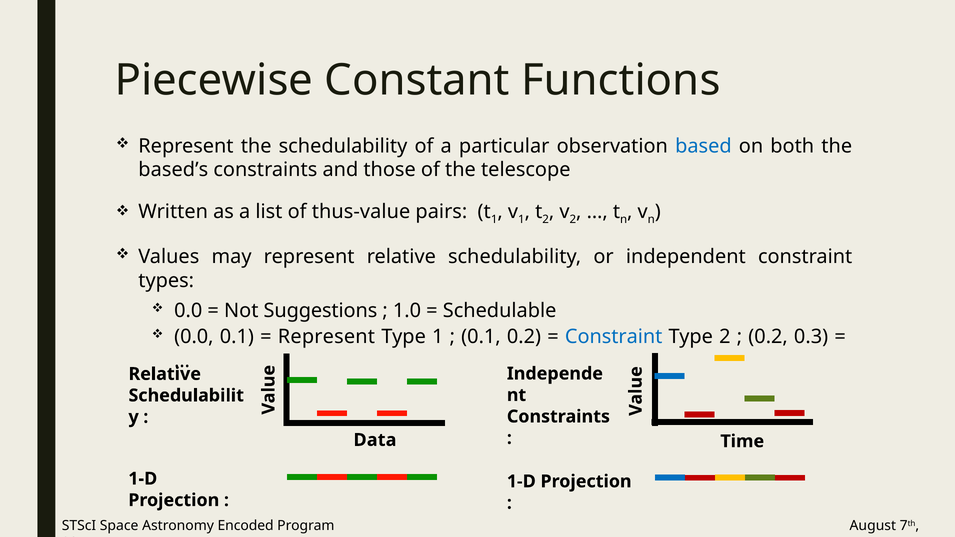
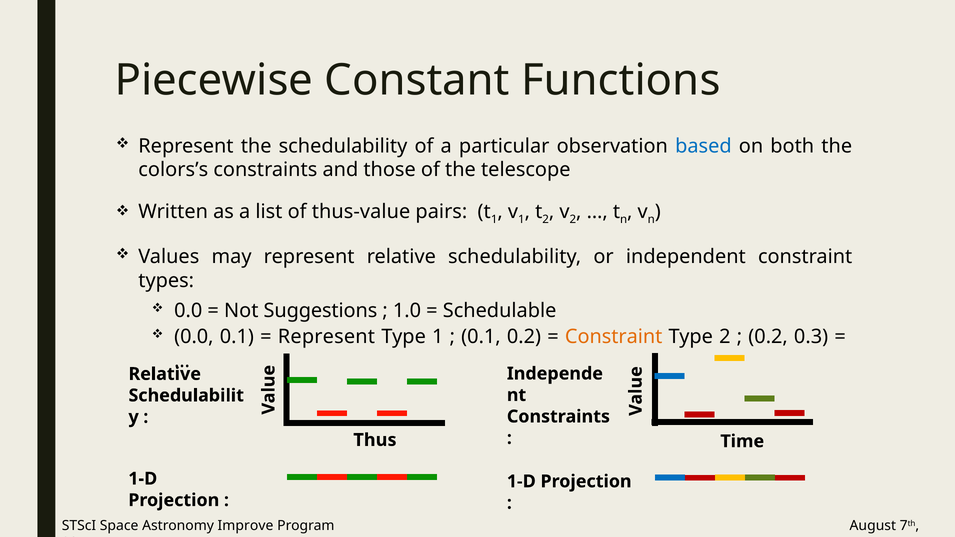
based’s: based’s -> colors’s
Constraint at (614, 337) colour: blue -> orange
Data: Data -> Thus
Encoded: Encoded -> Improve
